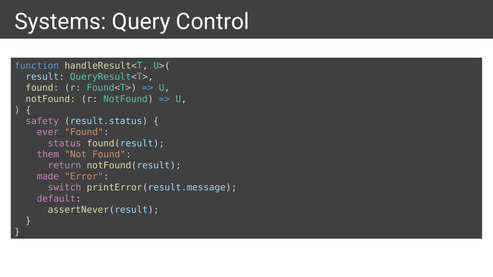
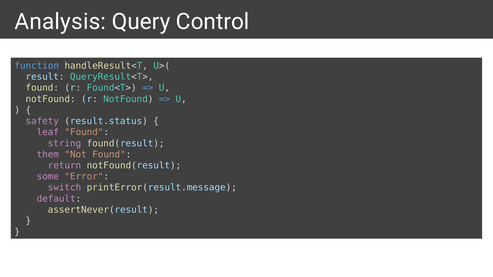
Systems: Systems -> Analysis
ever: ever -> leaf
status: status -> string
made: made -> some
